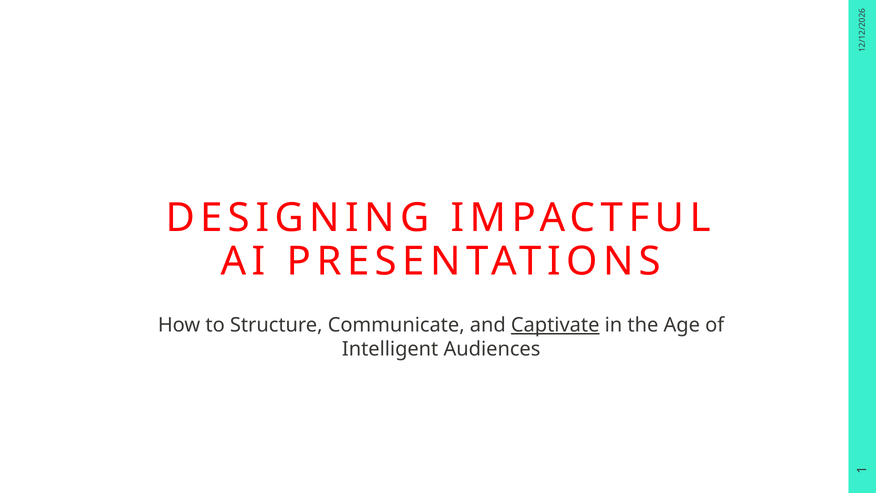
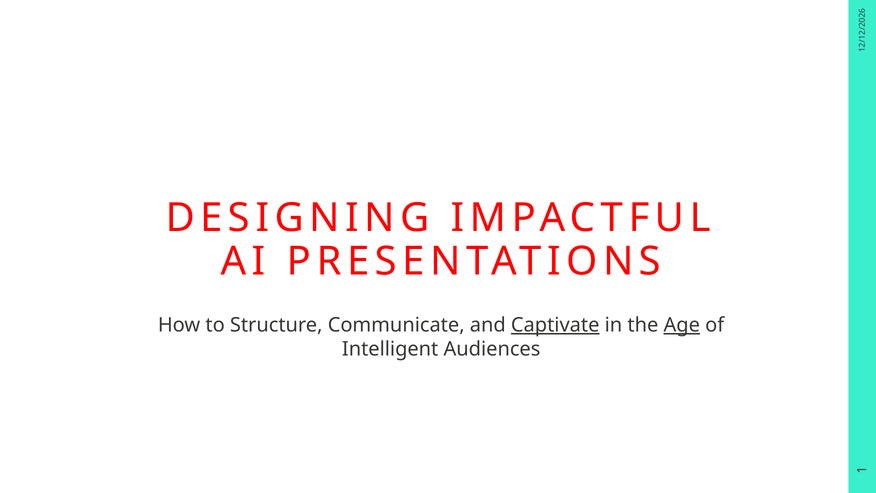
Age underline: none -> present
